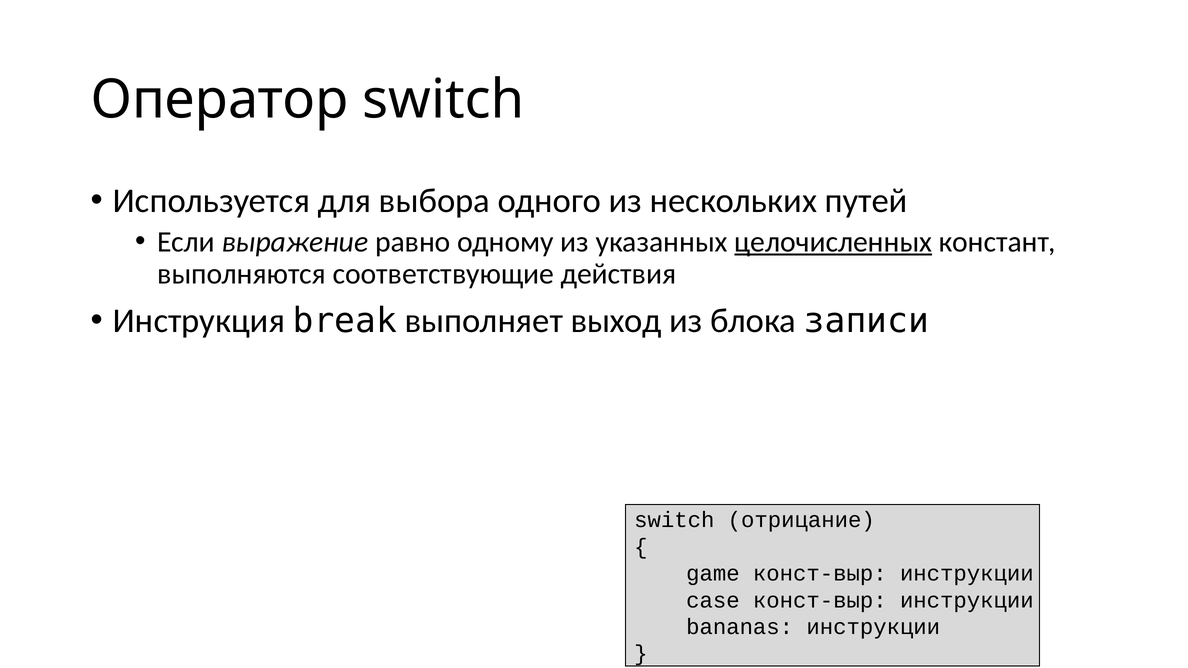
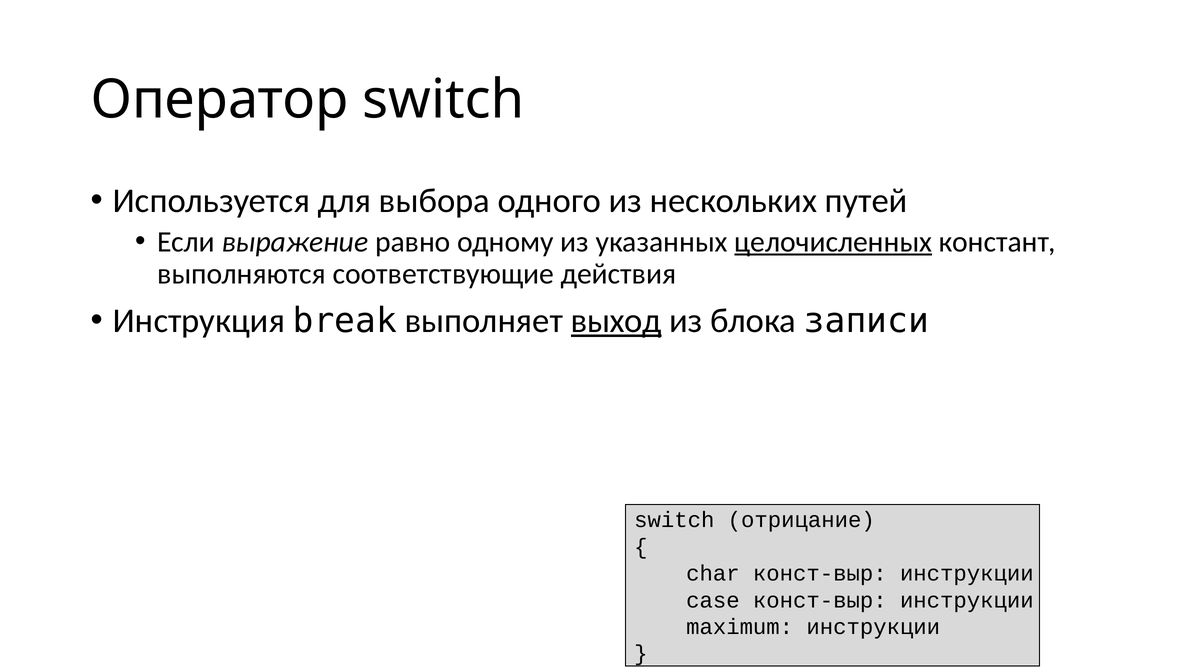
выход underline: none -> present
game: game -> char
bananas: bananas -> maximum
